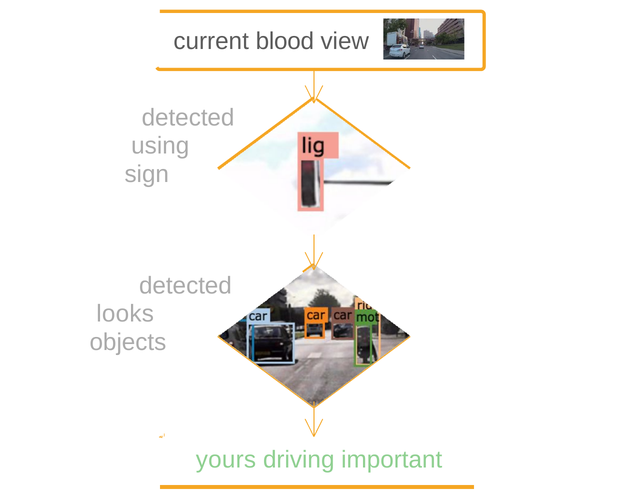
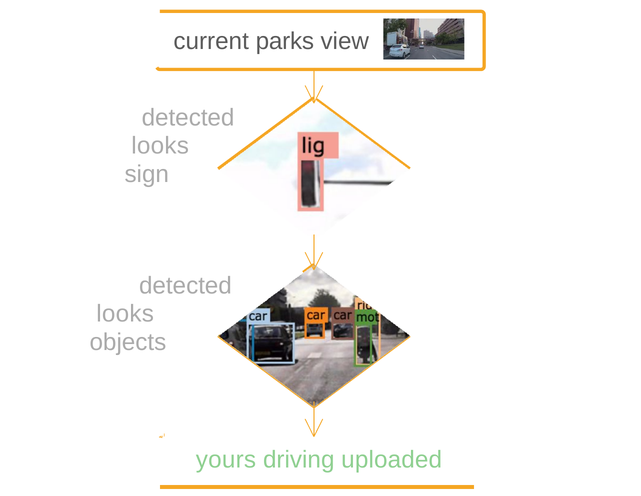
blood: blood -> parks
using at (160, 146): using -> looks
important: important -> uploaded
